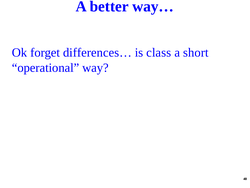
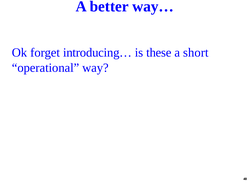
differences…: differences… -> introducing…
class: class -> these
